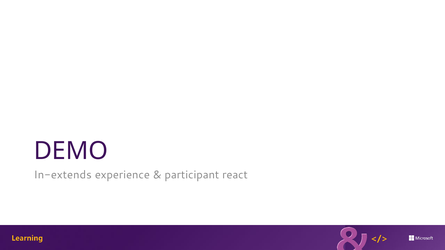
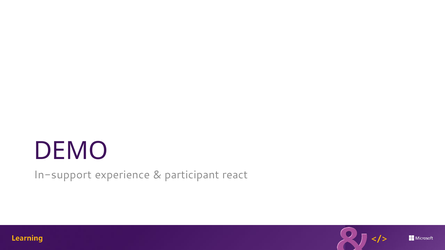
In-extends: In-extends -> In-support
